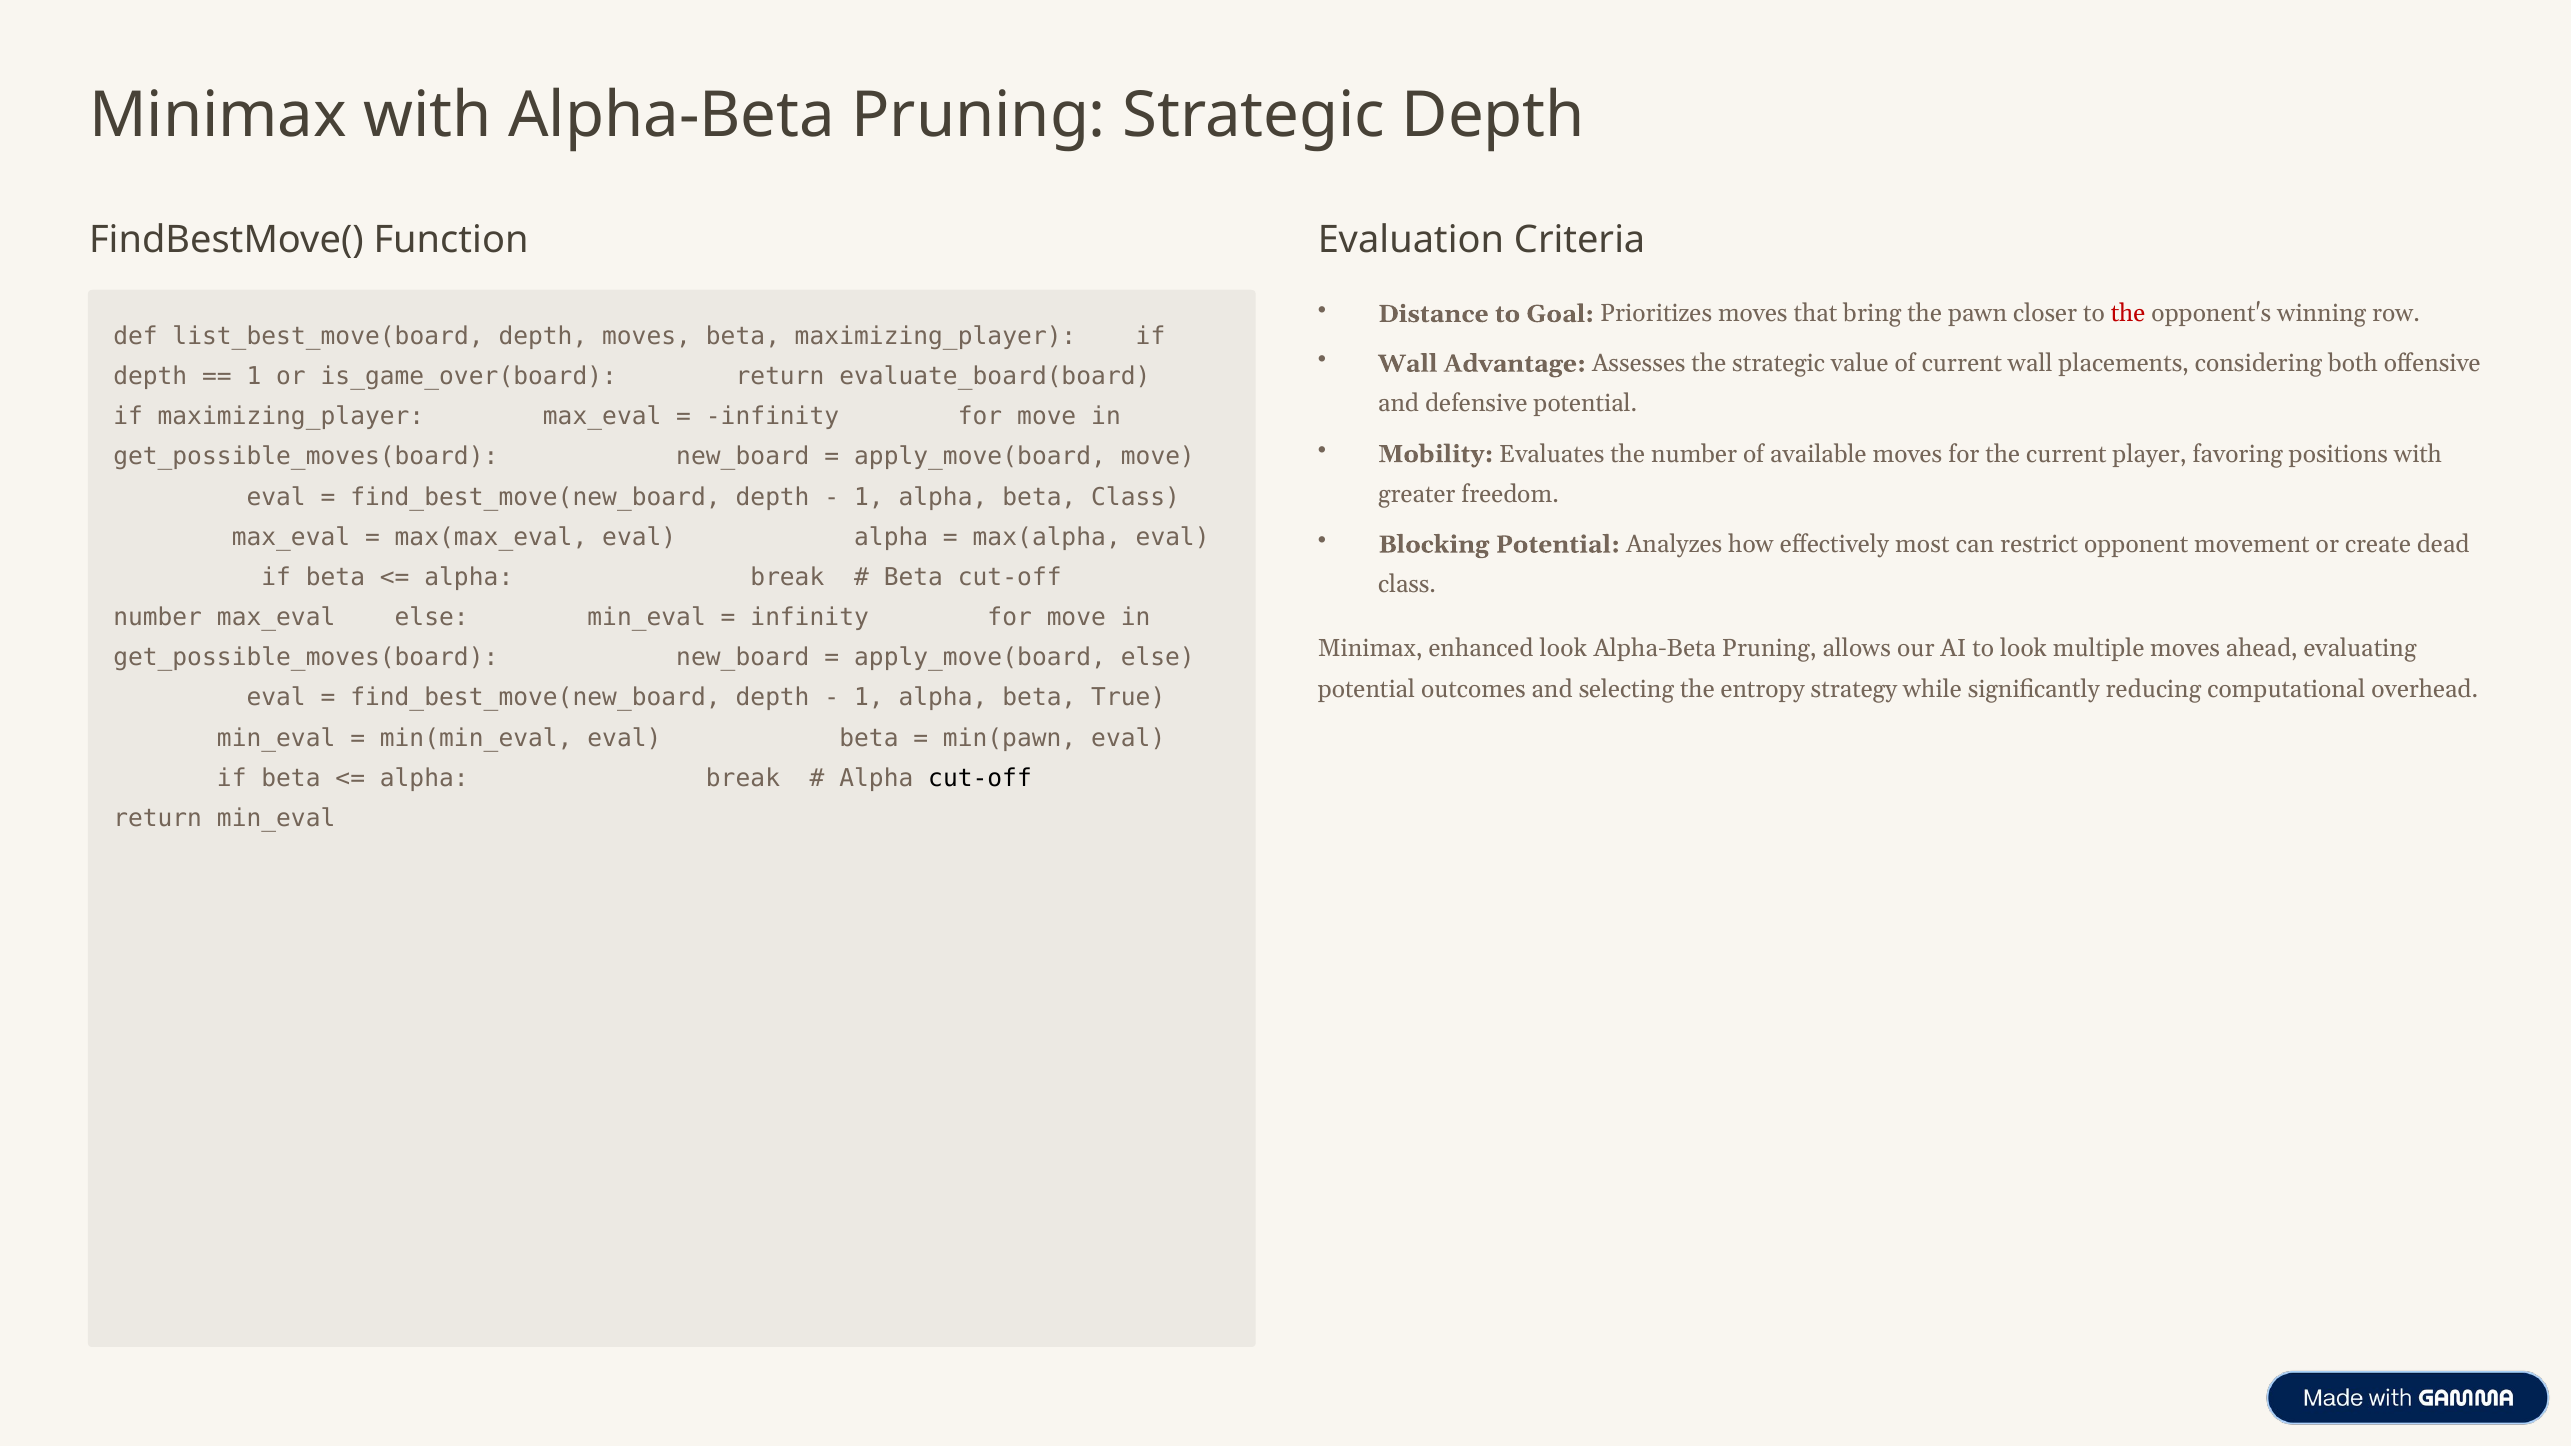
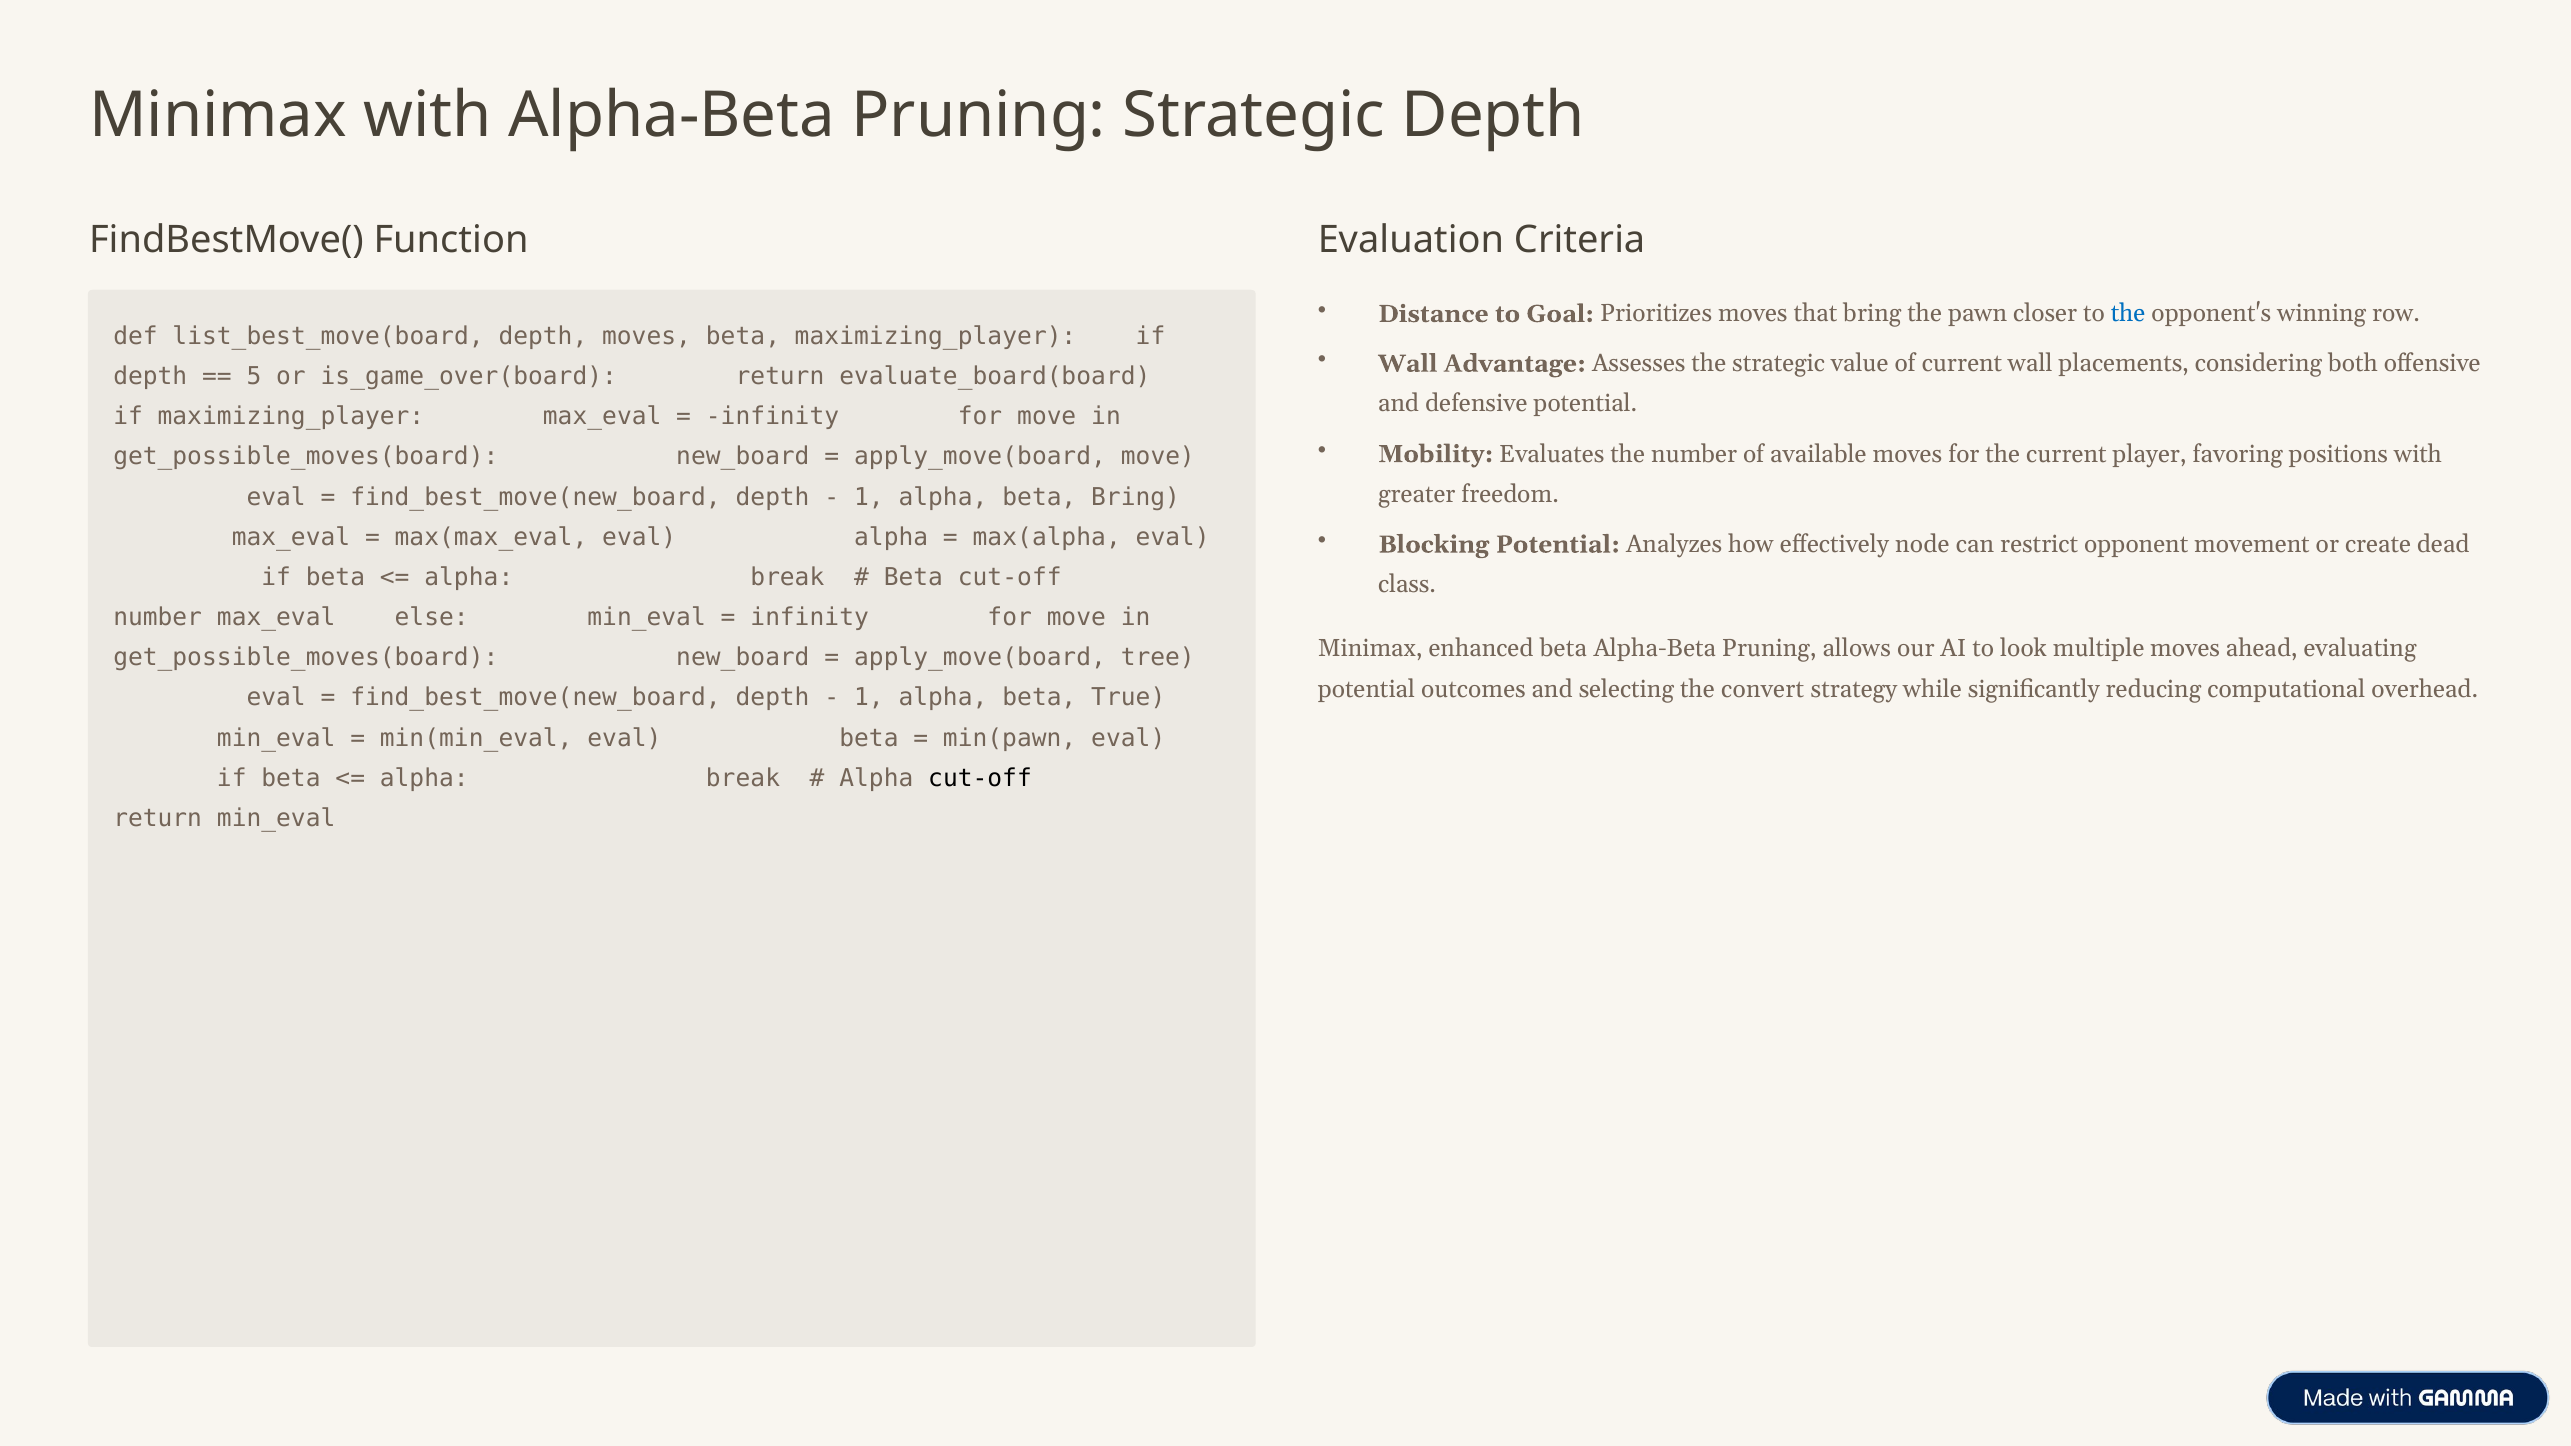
the at (2128, 314) colour: red -> blue
1 at (254, 376): 1 -> 5
beta Class: Class -> Bring
most: most -> node
enhanced look: look -> beta
apply_move(board else: else -> tree
entropy: entropy -> convert
